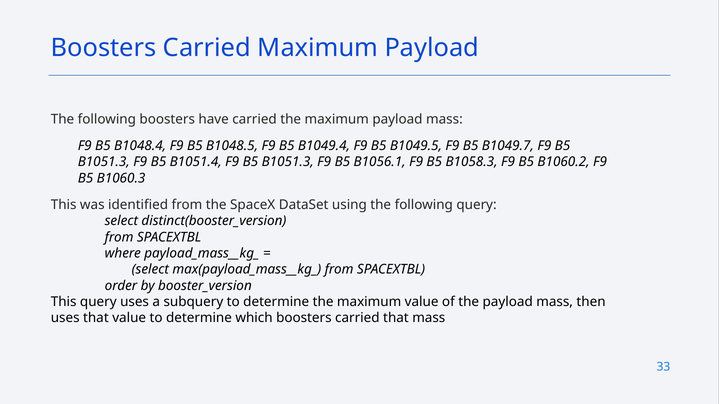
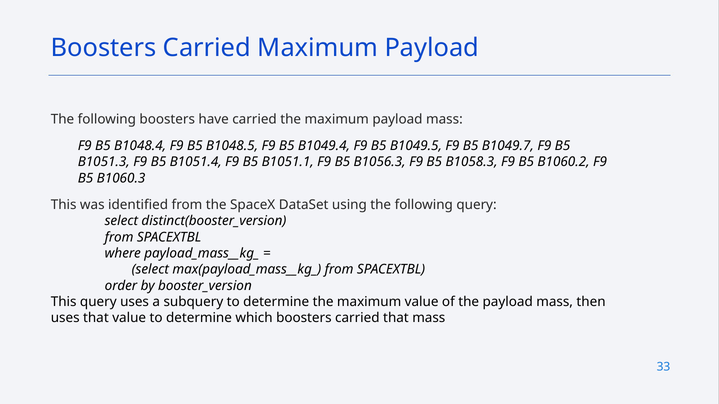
B1051.4 F9 B5 B1051.3: B1051.3 -> B1051.1
B1056.1: B1056.1 -> B1056.3
